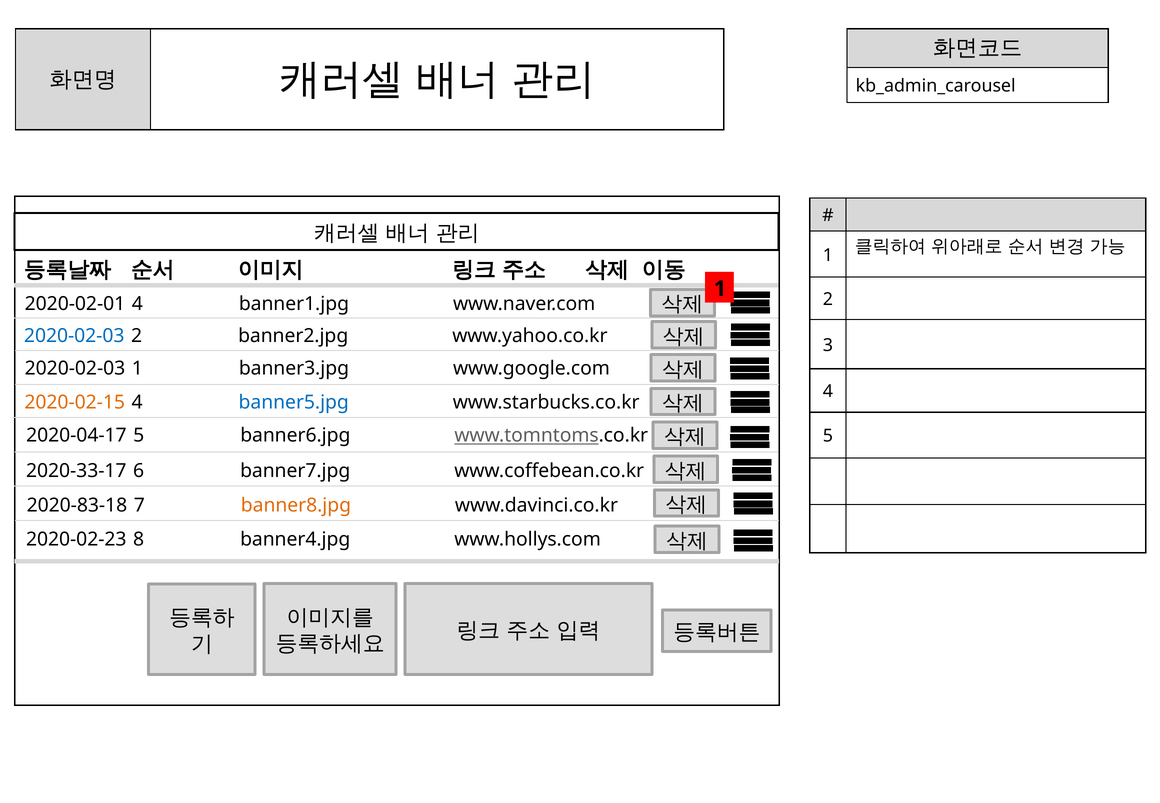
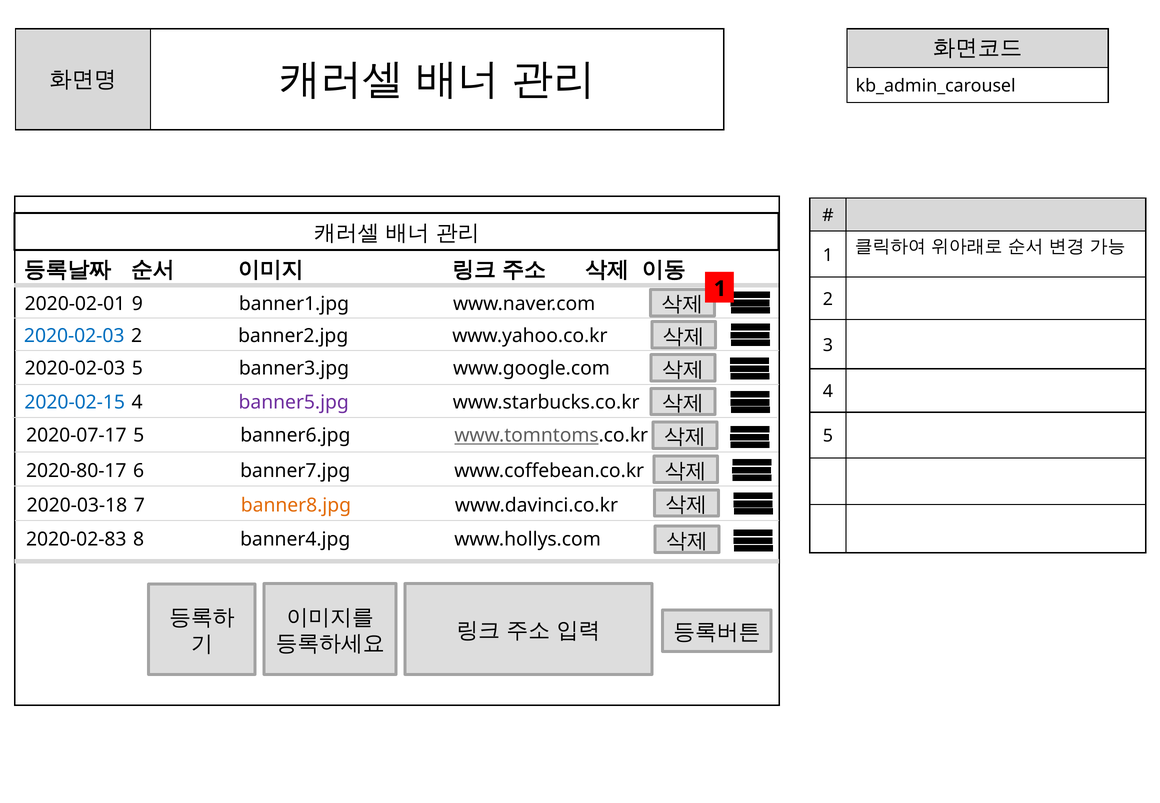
2020-02-01 4: 4 -> 9
2020-02-03 1: 1 -> 5
2020-02-15 colour: orange -> blue
banner5.jpg colour: blue -> purple
2020-04-17: 2020-04-17 -> 2020-07-17
2020-33-17: 2020-33-17 -> 2020-80-17
2020-83-18: 2020-83-18 -> 2020-03-18
2020-02-23: 2020-02-23 -> 2020-02-83
